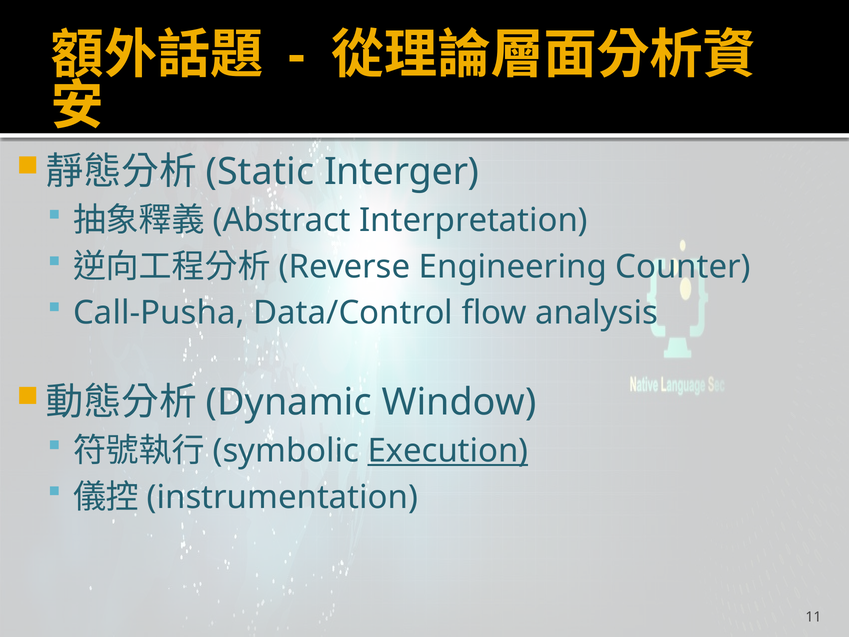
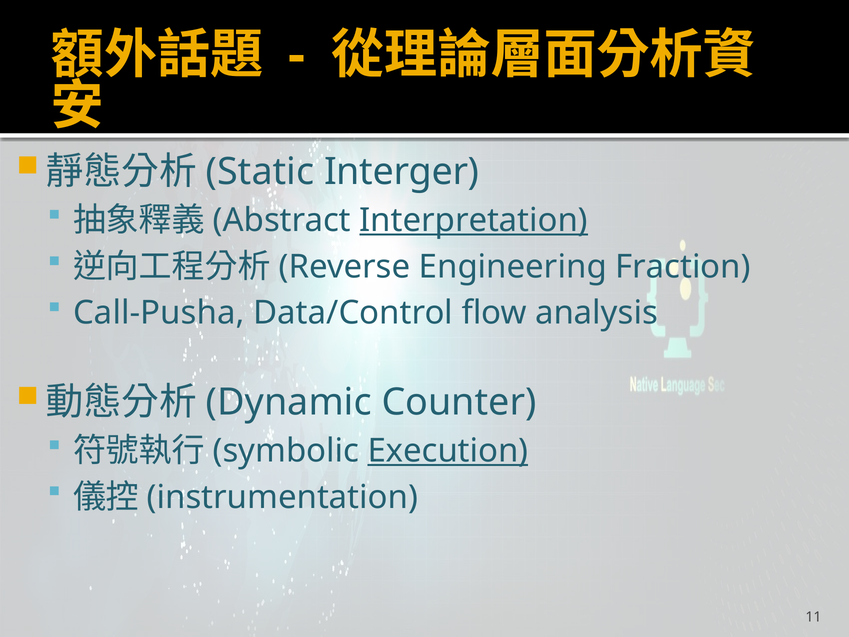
Interpretation underline: none -> present
Counter: Counter -> Fraction
Window: Window -> Counter
